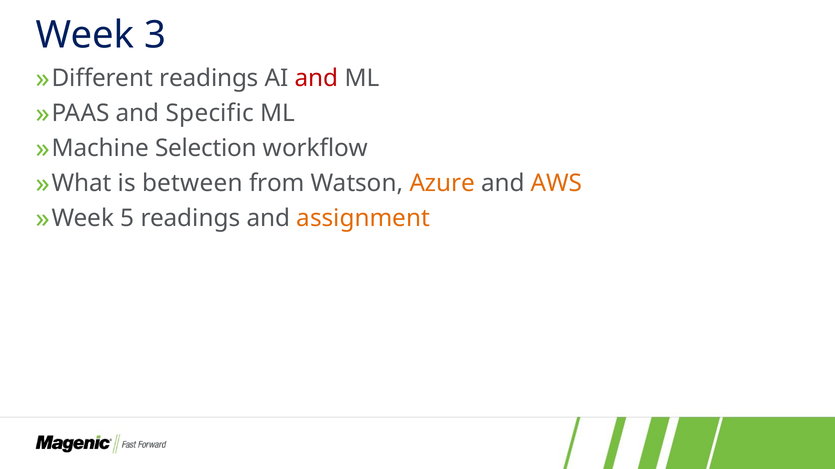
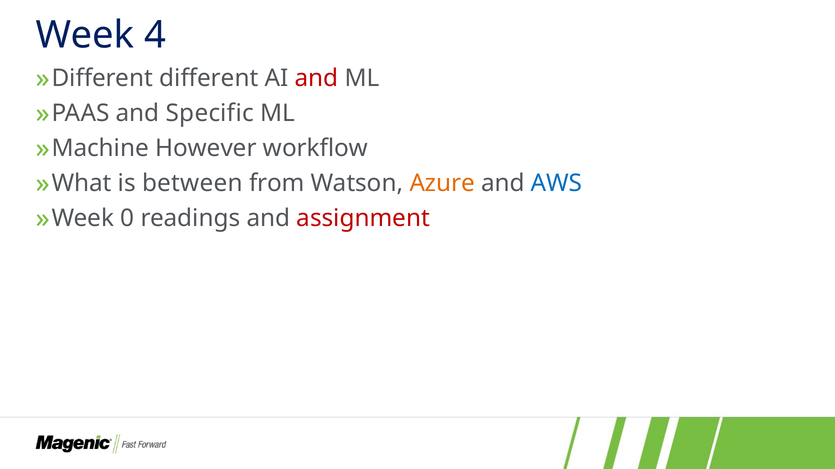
3: 3 -> 4
readings at (209, 79): readings -> different
Selection: Selection -> However
AWS colour: orange -> blue
5: 5 -> 0
assignment colour: orange -> red
